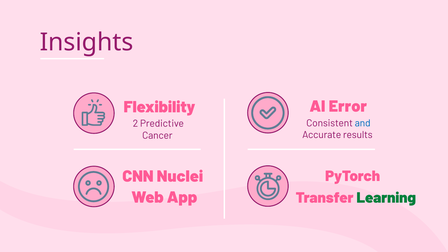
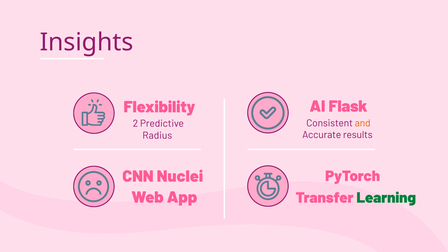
Error: Error -> Flask
and colour: blue -> orange
Cancer: Cancer -> Radius
